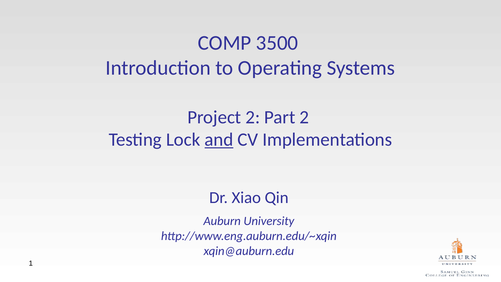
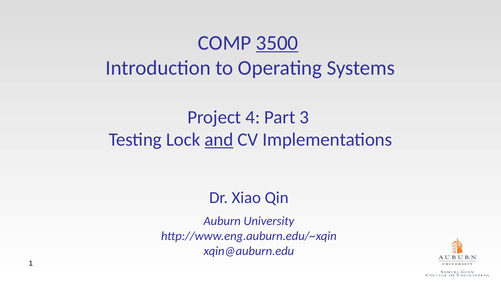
3500 underline: none -> present
Project 2: 2 -> 4
Part 2: 2 -> 3
